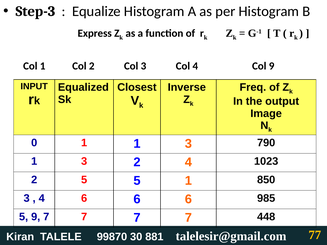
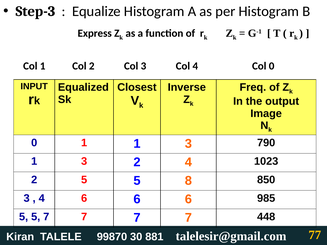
Col 9: 9 -> 0
5 1: 1 -> 8
9 at (36, 217): 9 -> 5
